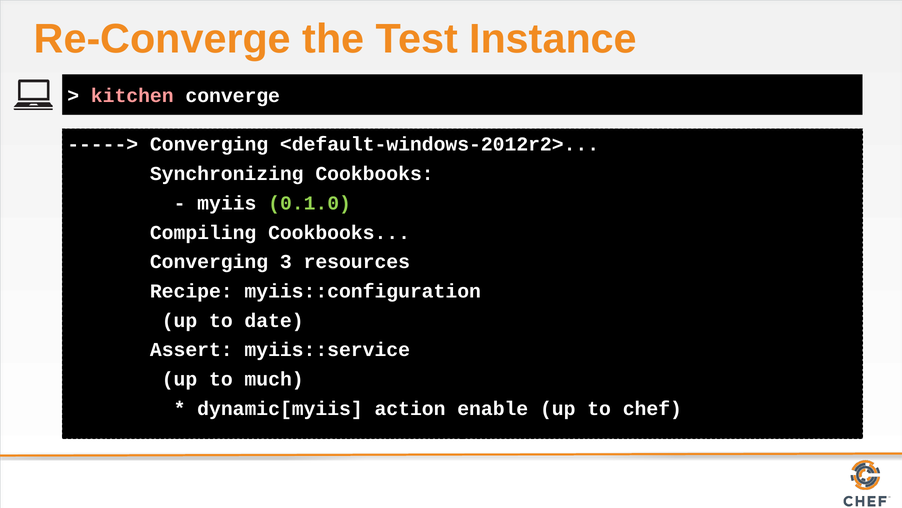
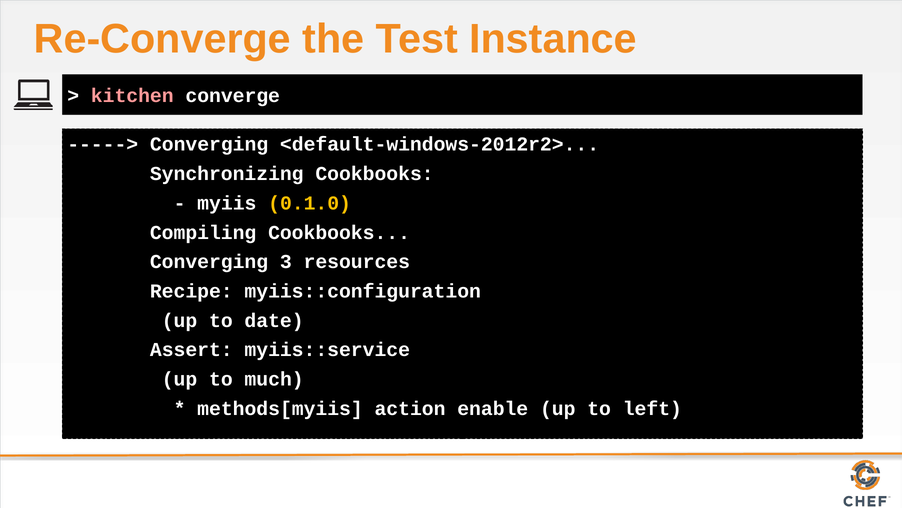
0.1.0 colour: light green -> yellow
dynamic[myiis: dynamic[myiis -> methods[myiis
chef: chef -> left
